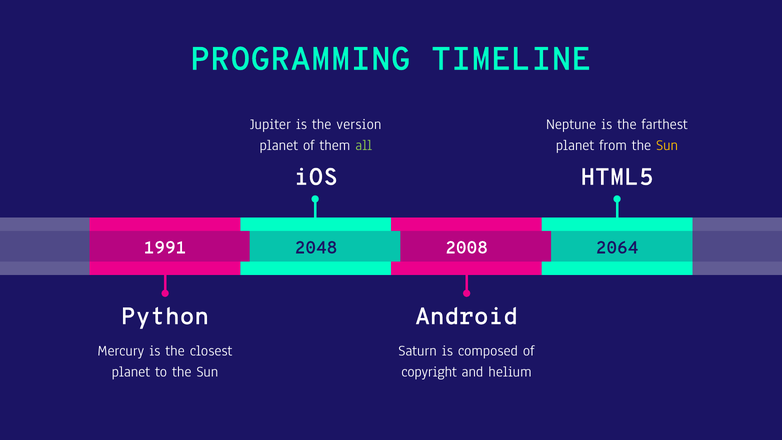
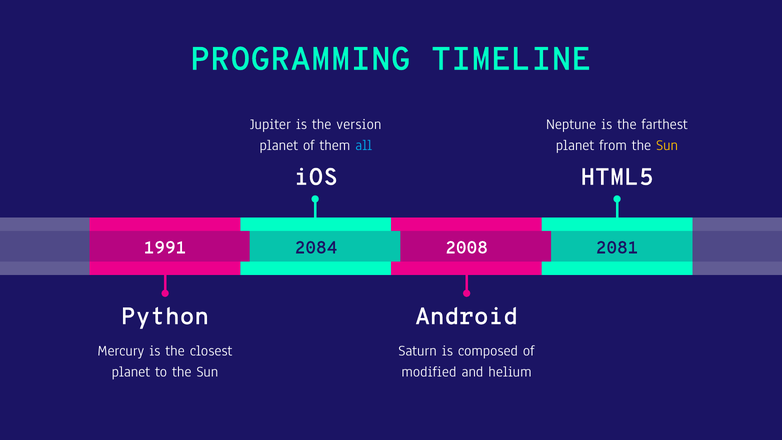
all colour: light green -> light blue
2048: 2048 -> 2084
2064: 2064 -> 2081
copyright: copyright -> modified
